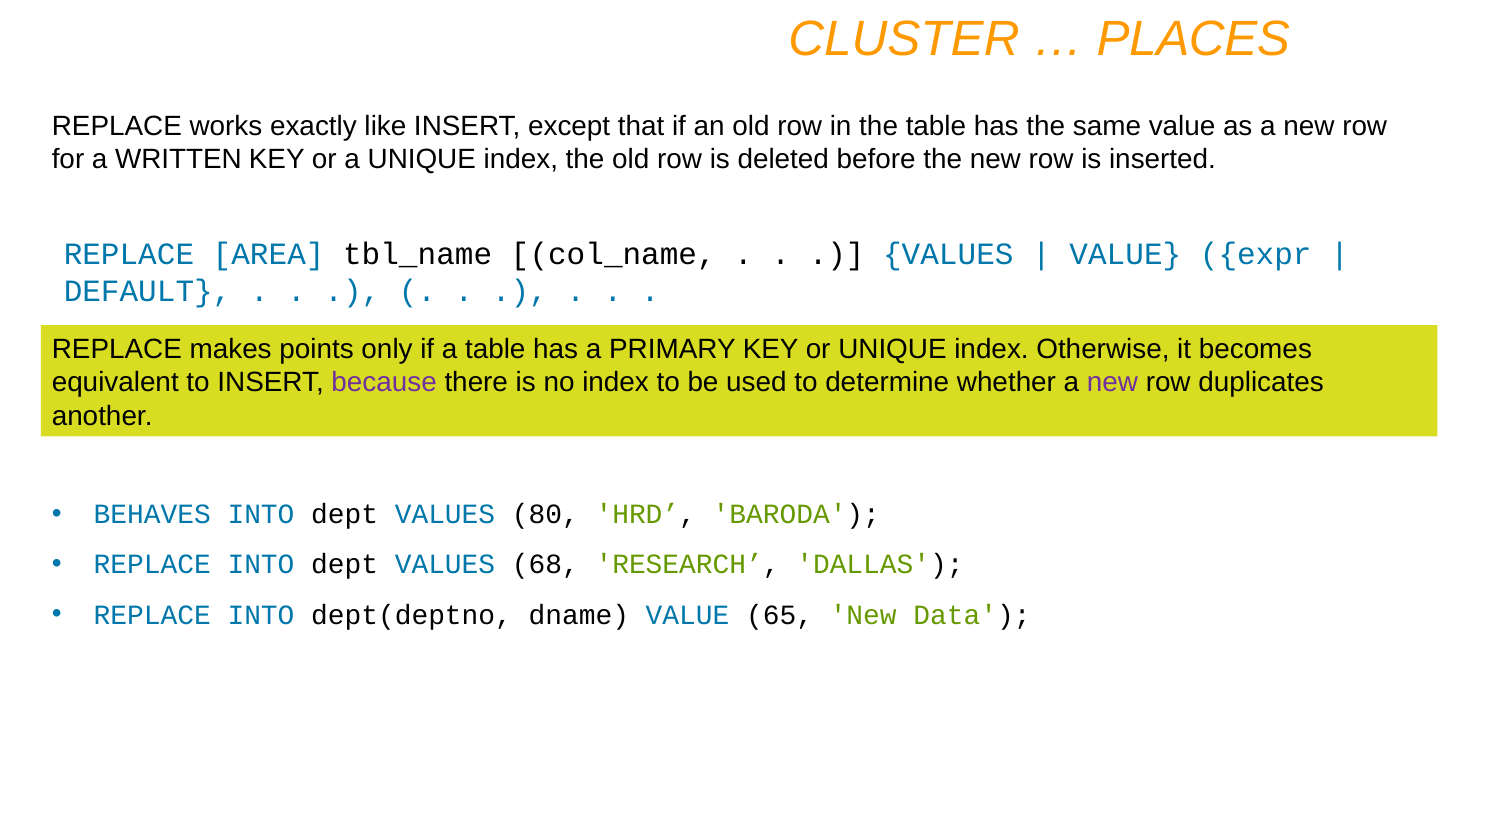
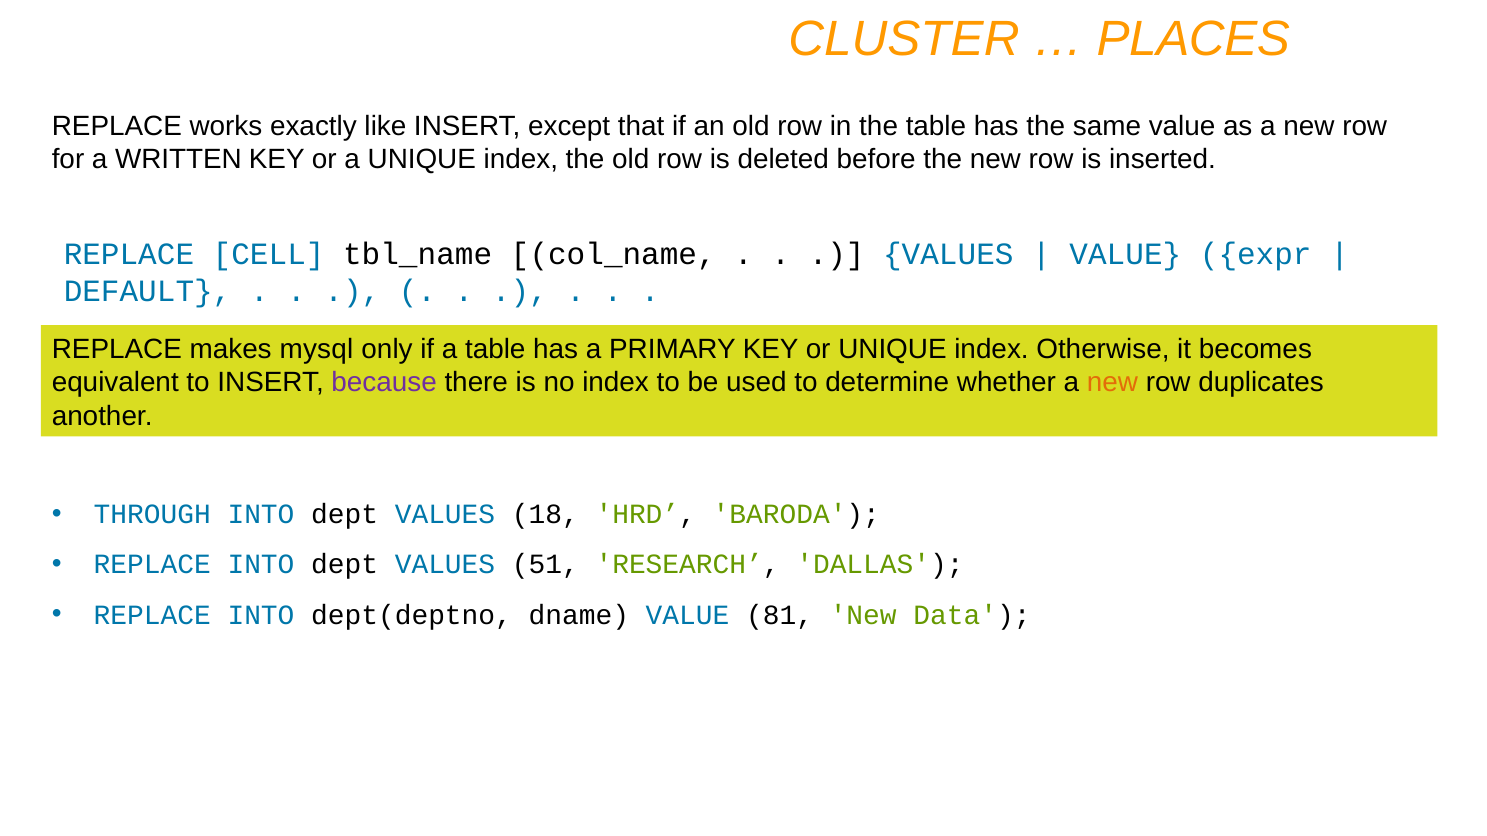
AREA: AREA -> CELL
points: points -> mysql
new at (1112, 383) colour: purple -> orange
BEHAVES: BEHAVES -> THROUGH
80: 80 -> 18
68: 68 -> 51
65: 65 -> 81
